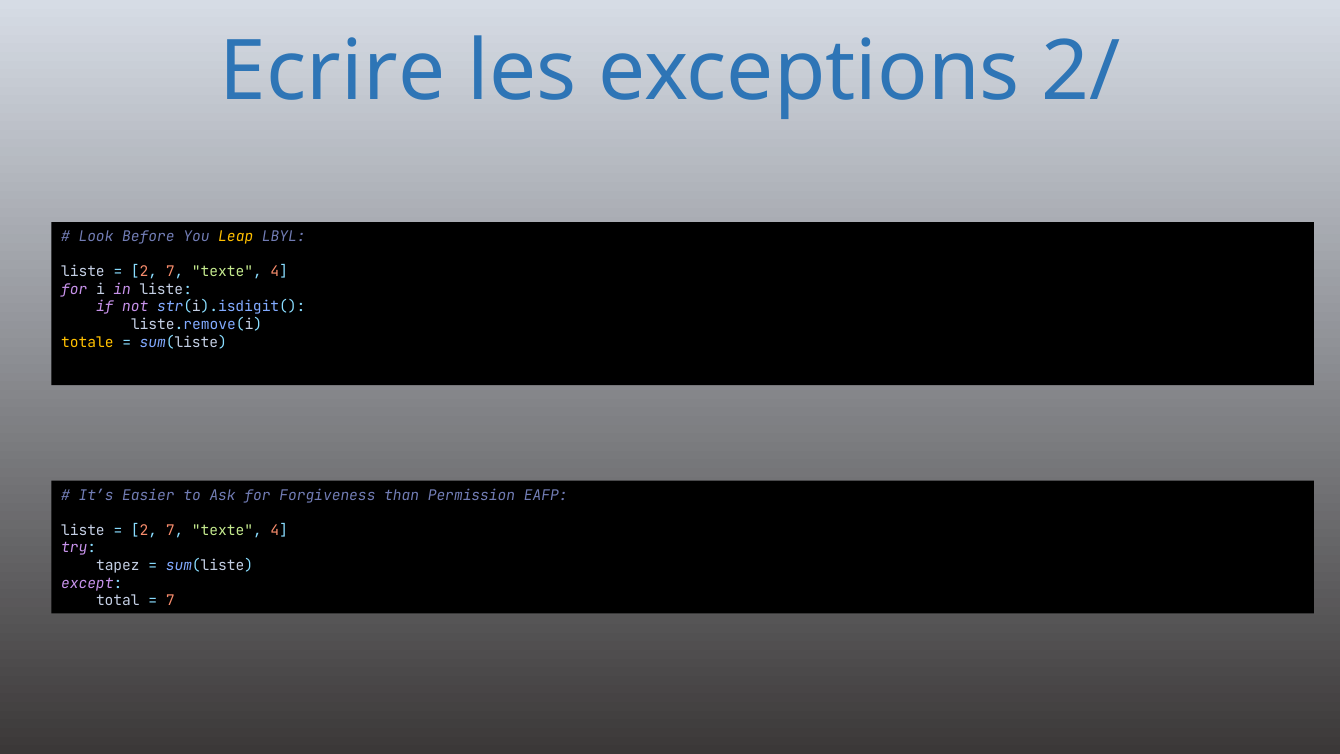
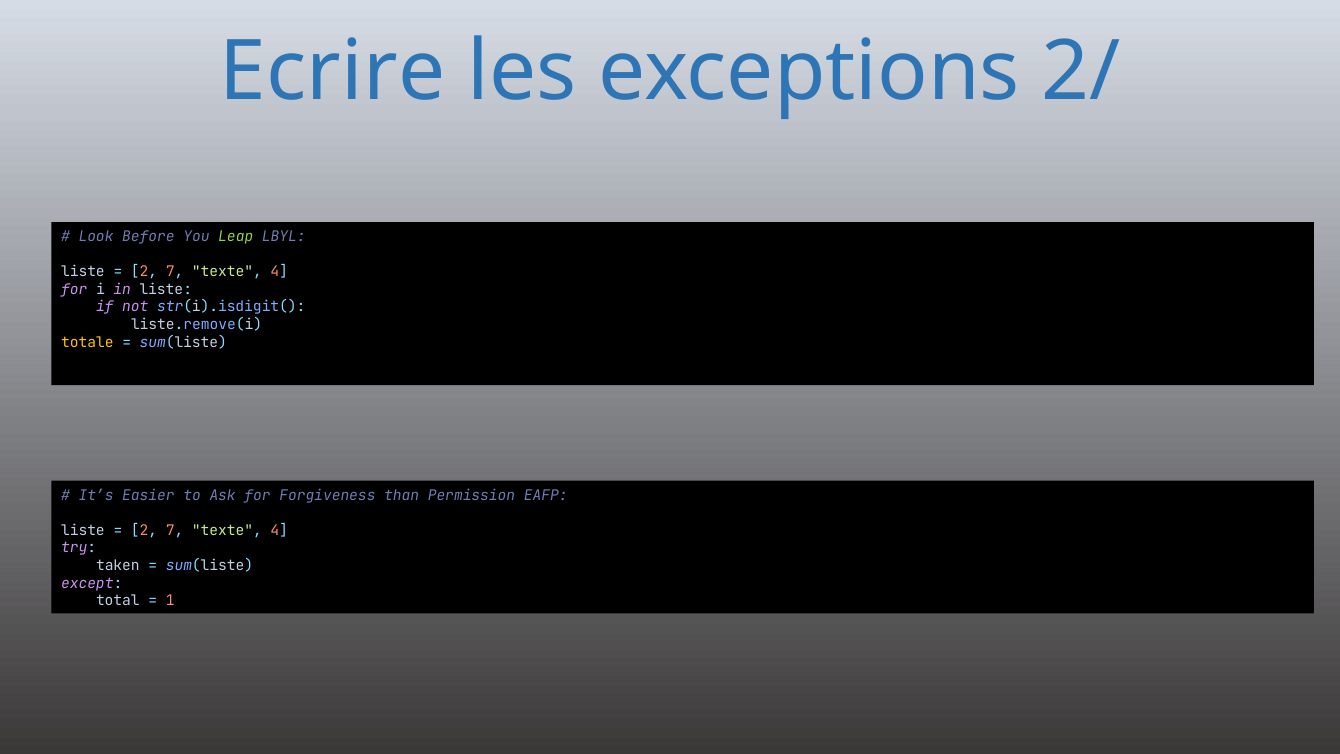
Leap colour: yellow -> light green
tapez: tapez -> taken
7 at (170, 601): 7 -> 1
